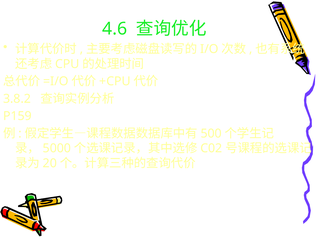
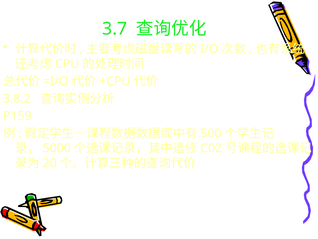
4.6: 4.6 -> 3.7
